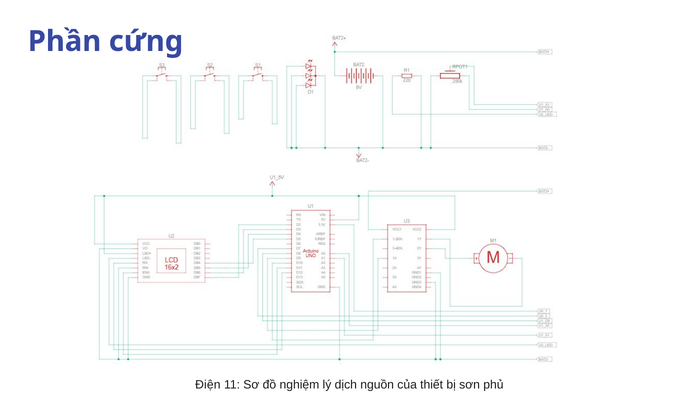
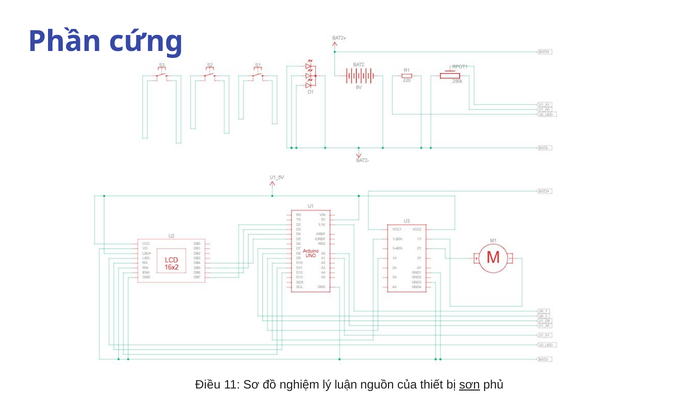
Điện: Điện -> Điều
dịch: dịch -> luận
sơn underline: none -> present
